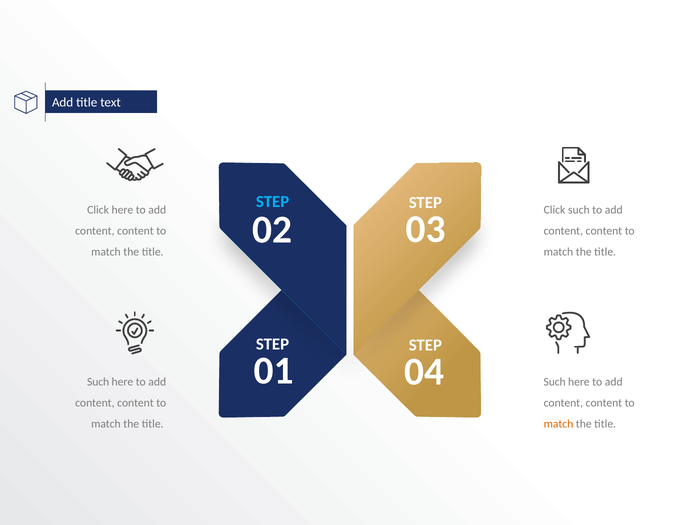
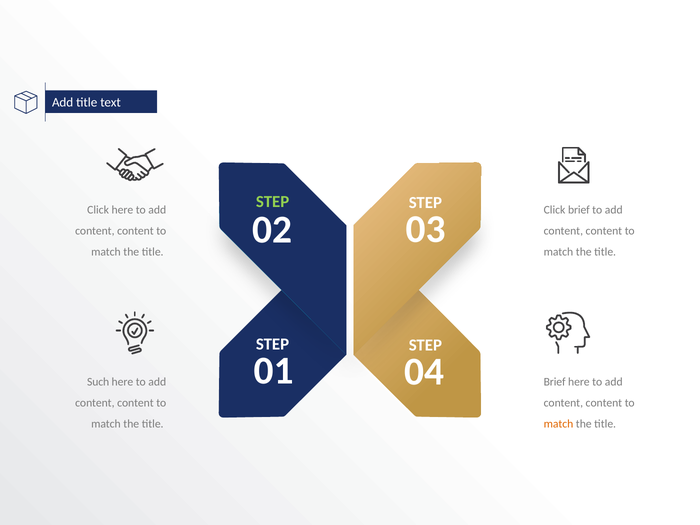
STEP at (273, 202) colour: light blue -> light green
Click such: such -> brief
Such at (555, 382): Such -> Brief
